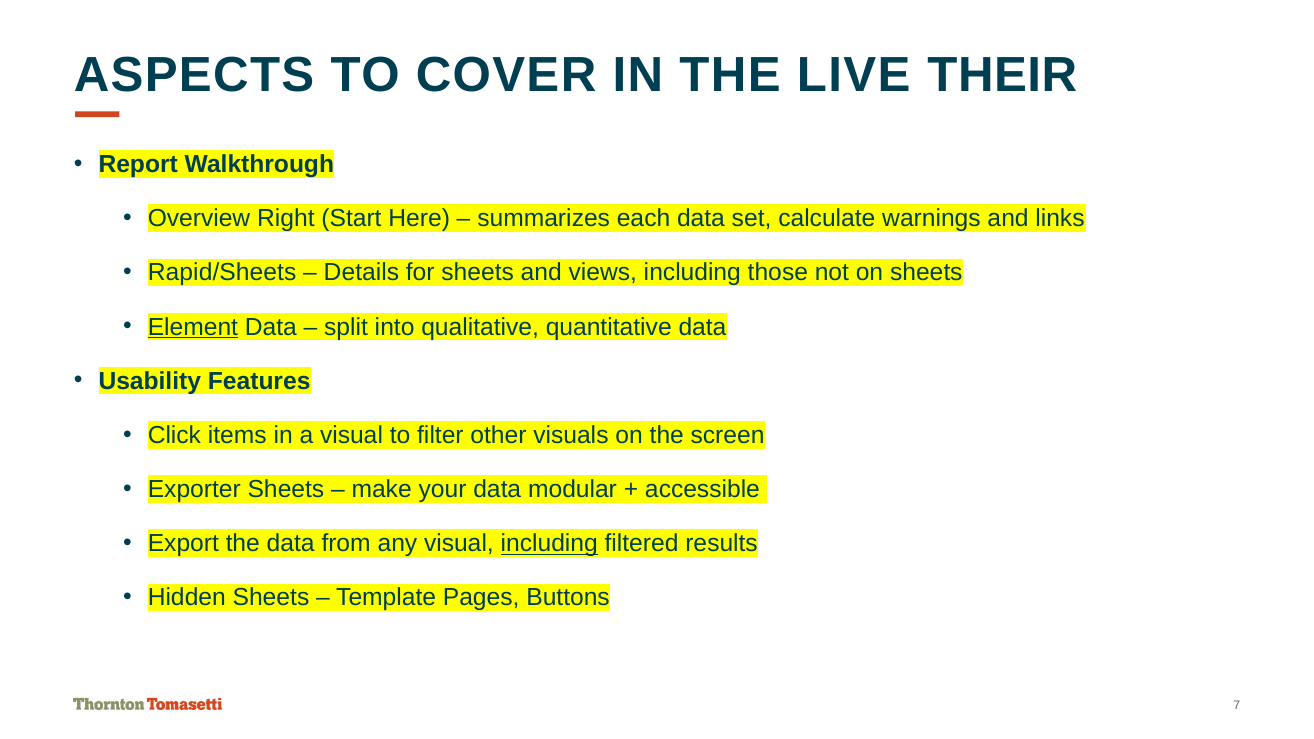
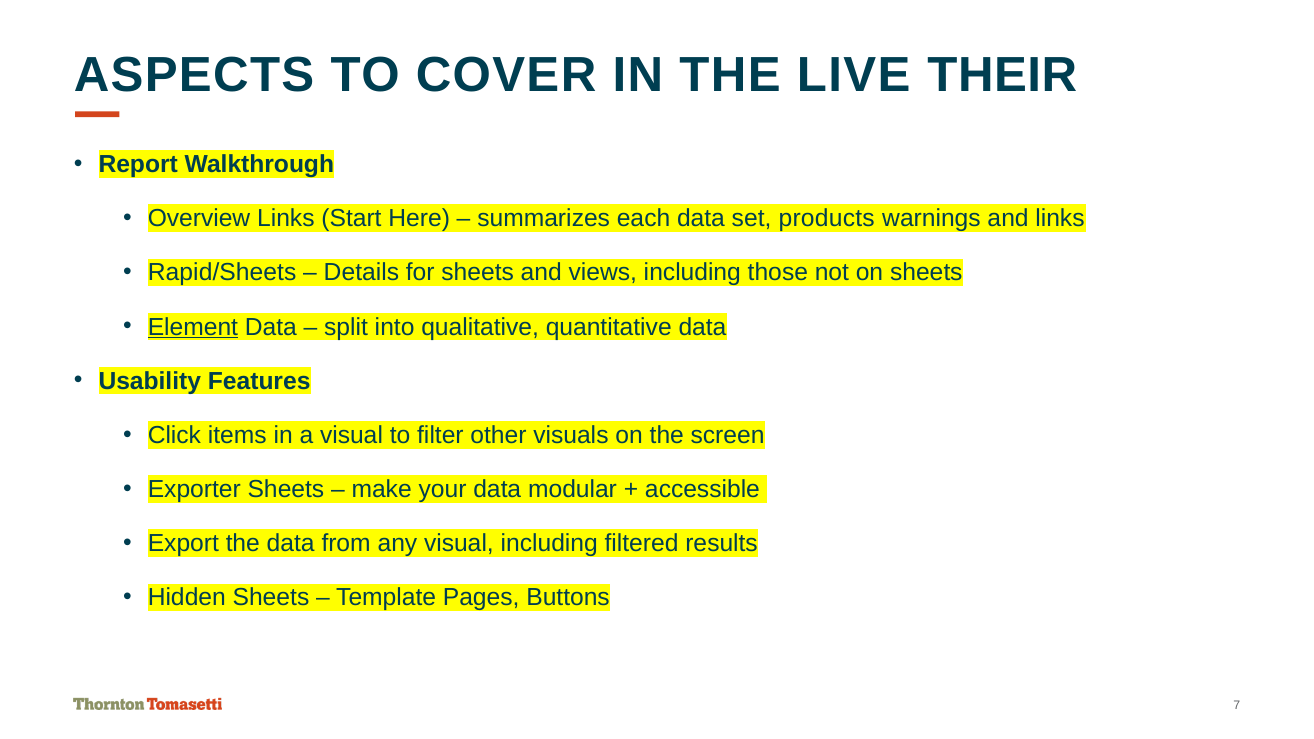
Overview Right: Right -> Links
calculate: calculate -> products
including at (549, 544) underline: present -> none
